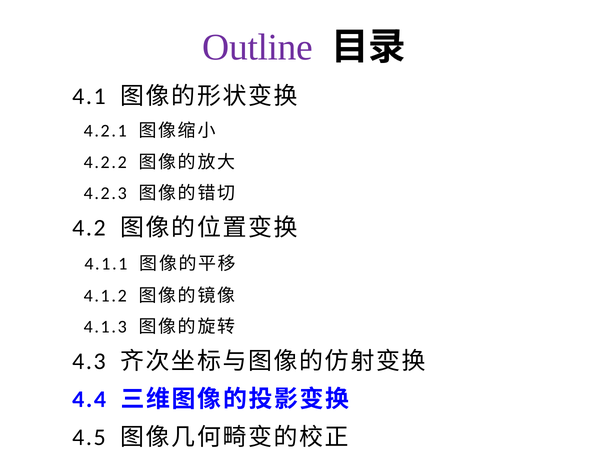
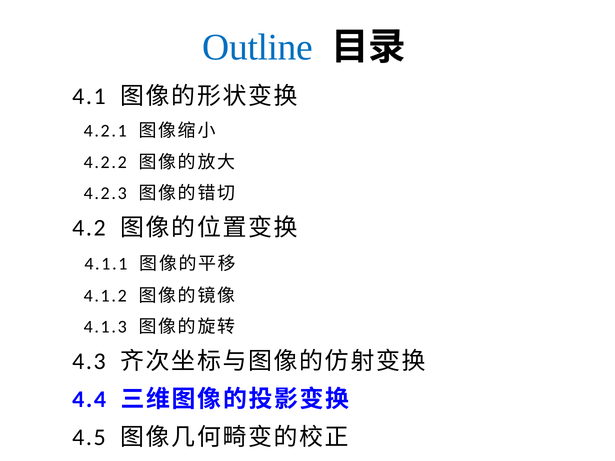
Outline colour: purple -> blue
